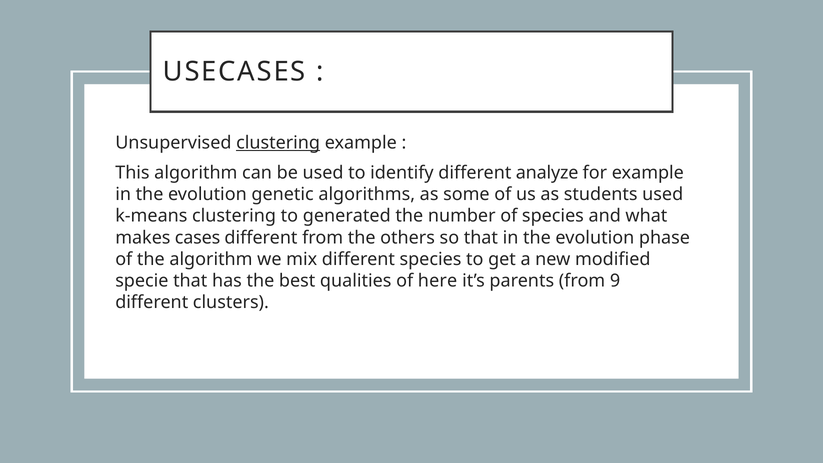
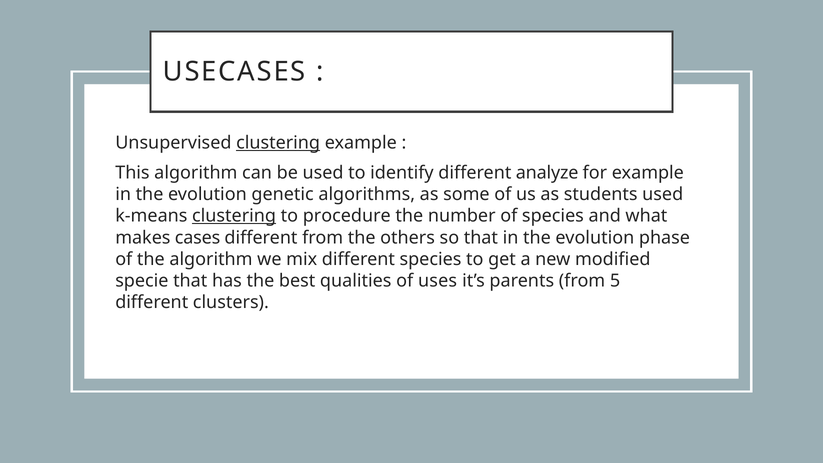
clustering at (234, 216) underline: none -> present
generated: generated -> procedure
here: here -> uses
9: 9 -> 5
